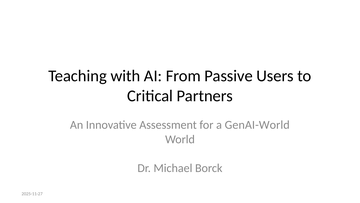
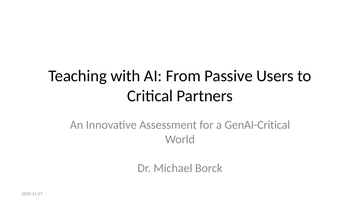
GenAI-World: GenAI-World -> GenAI-Critical
